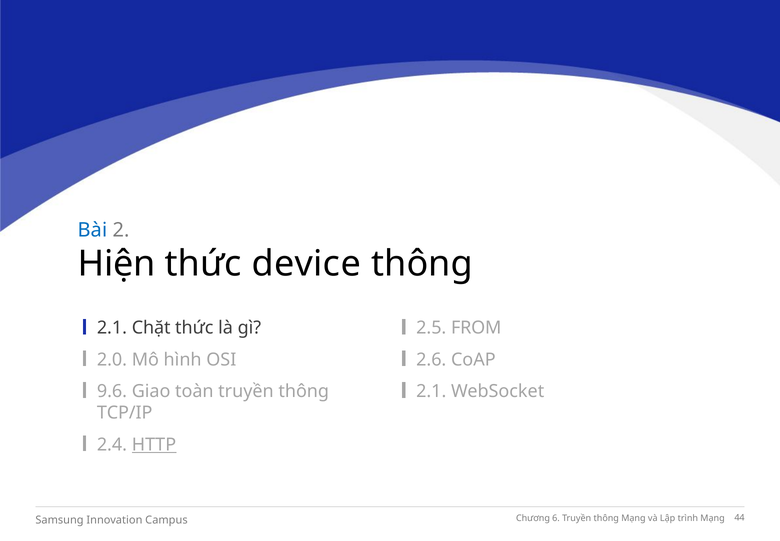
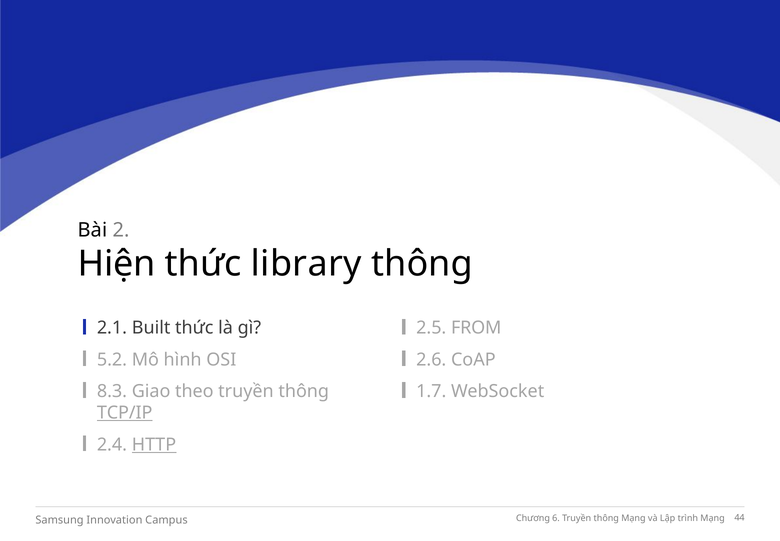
Bài colour: blue -> black
device: device -> library
Chặt: Chặt -> Built
2.0: 2.0 -> 5.2
9.6: 9.6 -> 8.3
toàn: toàn -> theo
2.1 at (431, 391): 2.1 -> 1.7
TCP/IP underline: none -> present
